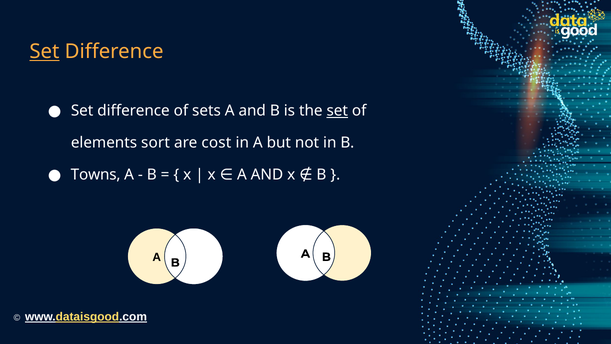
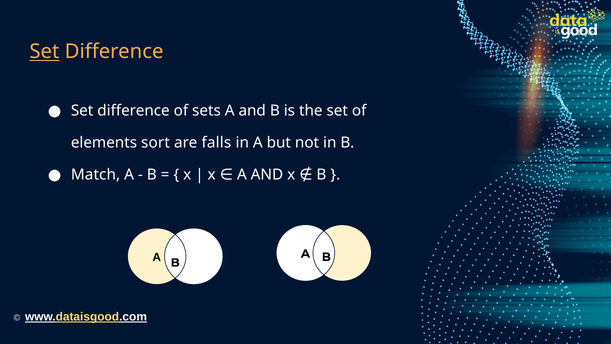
set at (337, 111) underline: present -> none
cost: cost -> falls
Towns: Towns -> Match
